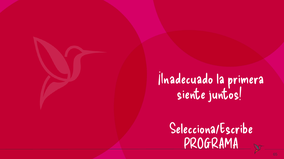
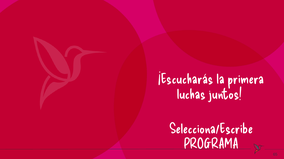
¡Inadecuado: ¡Inadecuado -> ¡Escucharás
siente: siente -> luchas
